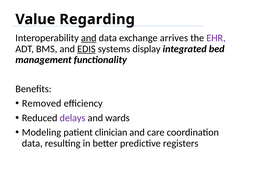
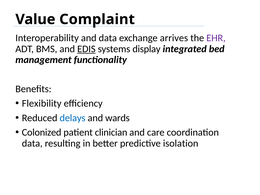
Regarding: Regarding -> Complaint
and at (89, 38) underline: present -> none
Removed: Removed -> Flexibility
delays colour: purple -> blue
Modeling: Modeling -> Colonized
registers: registers -> isolation
